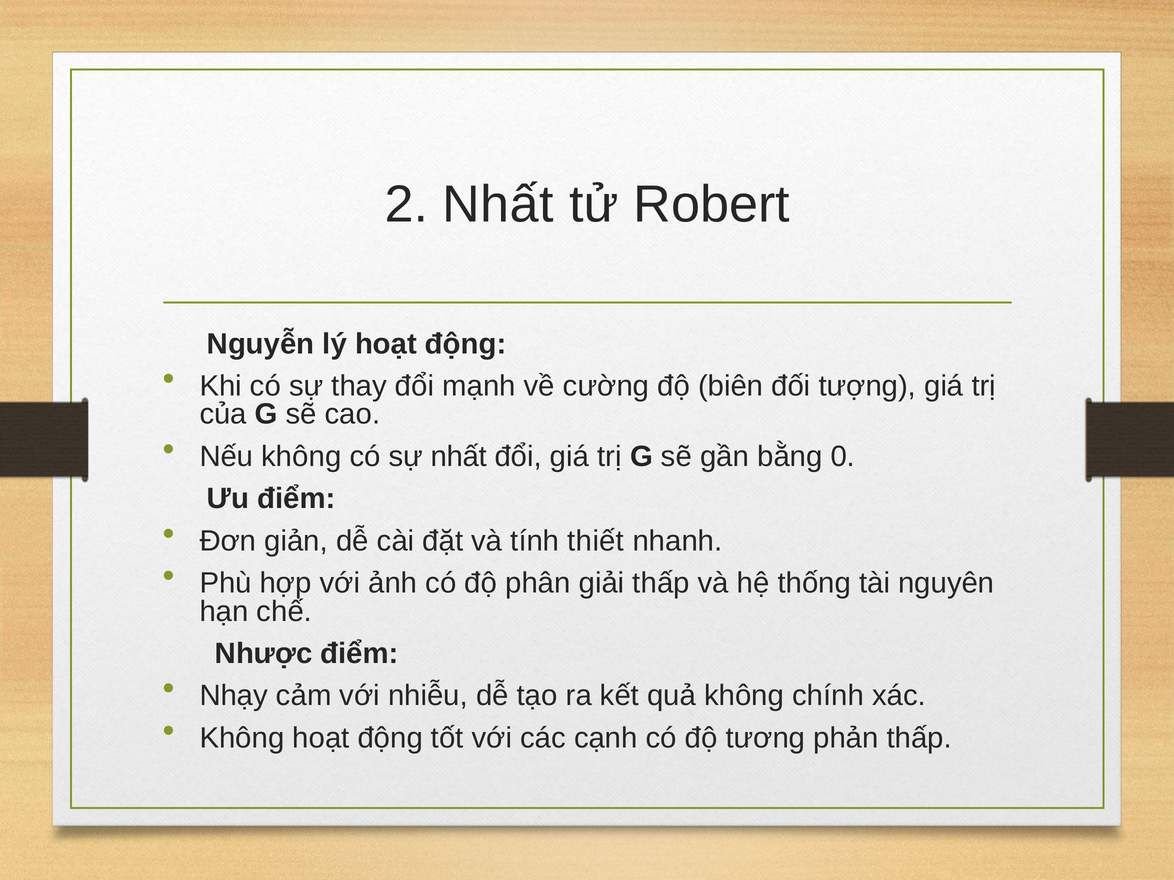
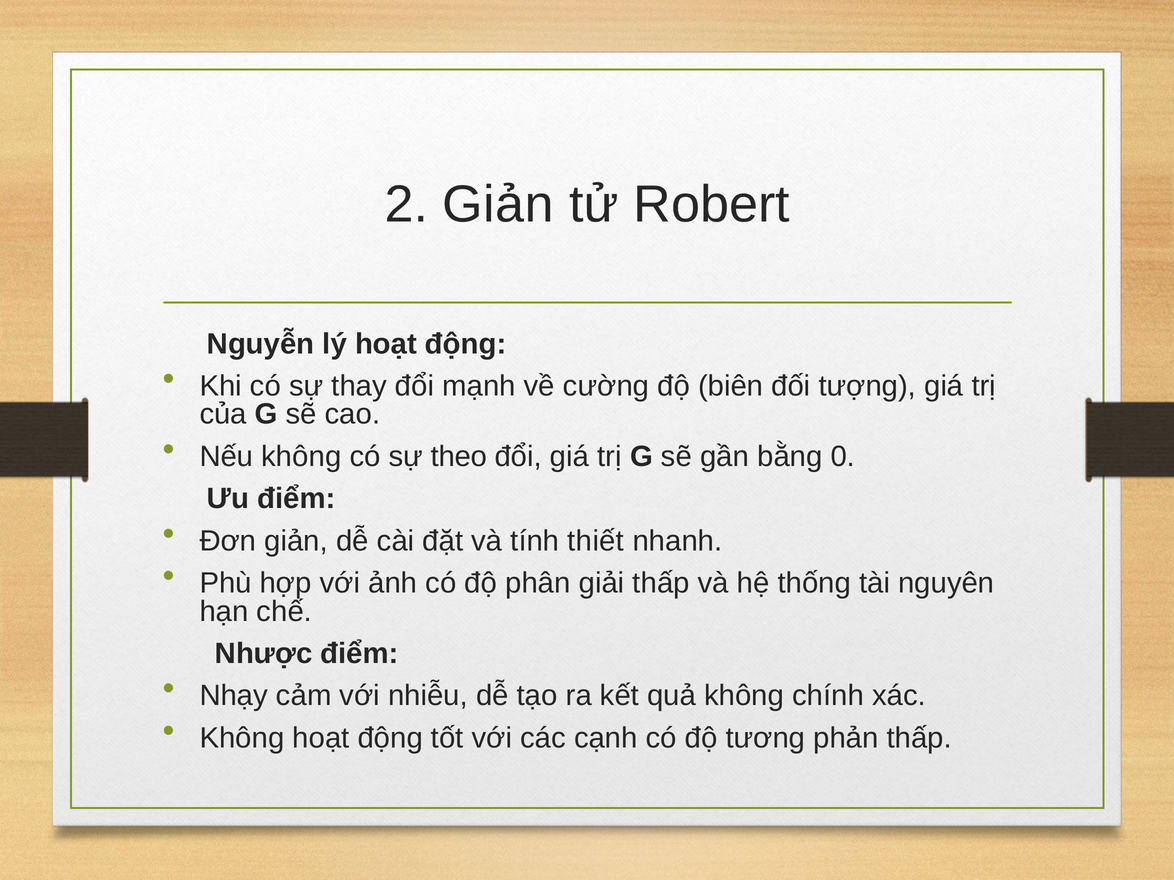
2 Nhất: Nhất -> Giản
sự nhất: nhất -> theo
